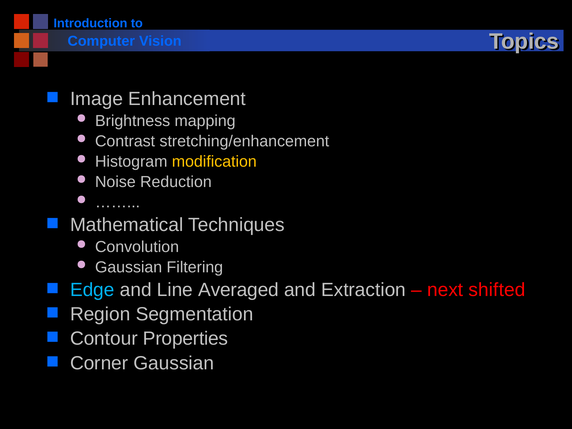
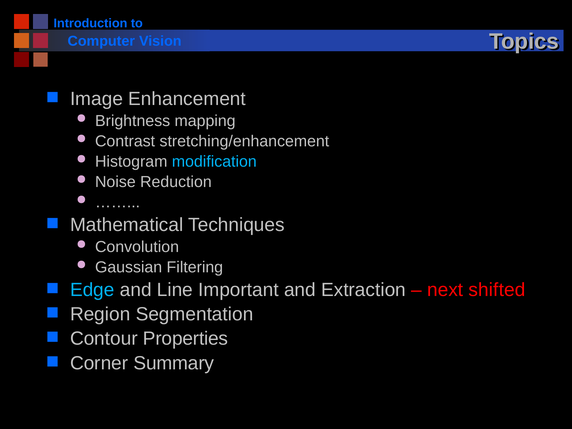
modification colour: yellow -> light blue
Averaged: Averaged -> Important
Corner Gaussian: Gaussian -> Summary
